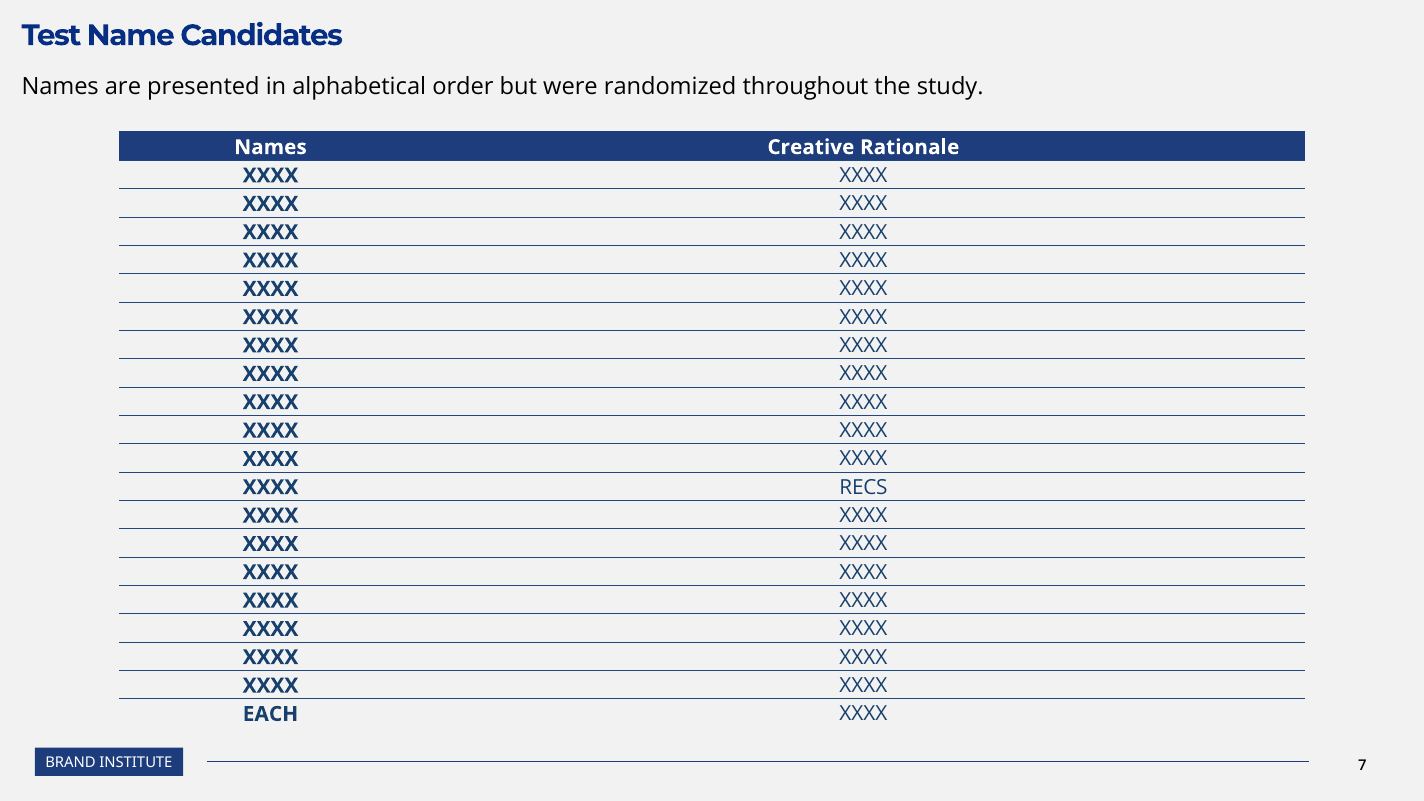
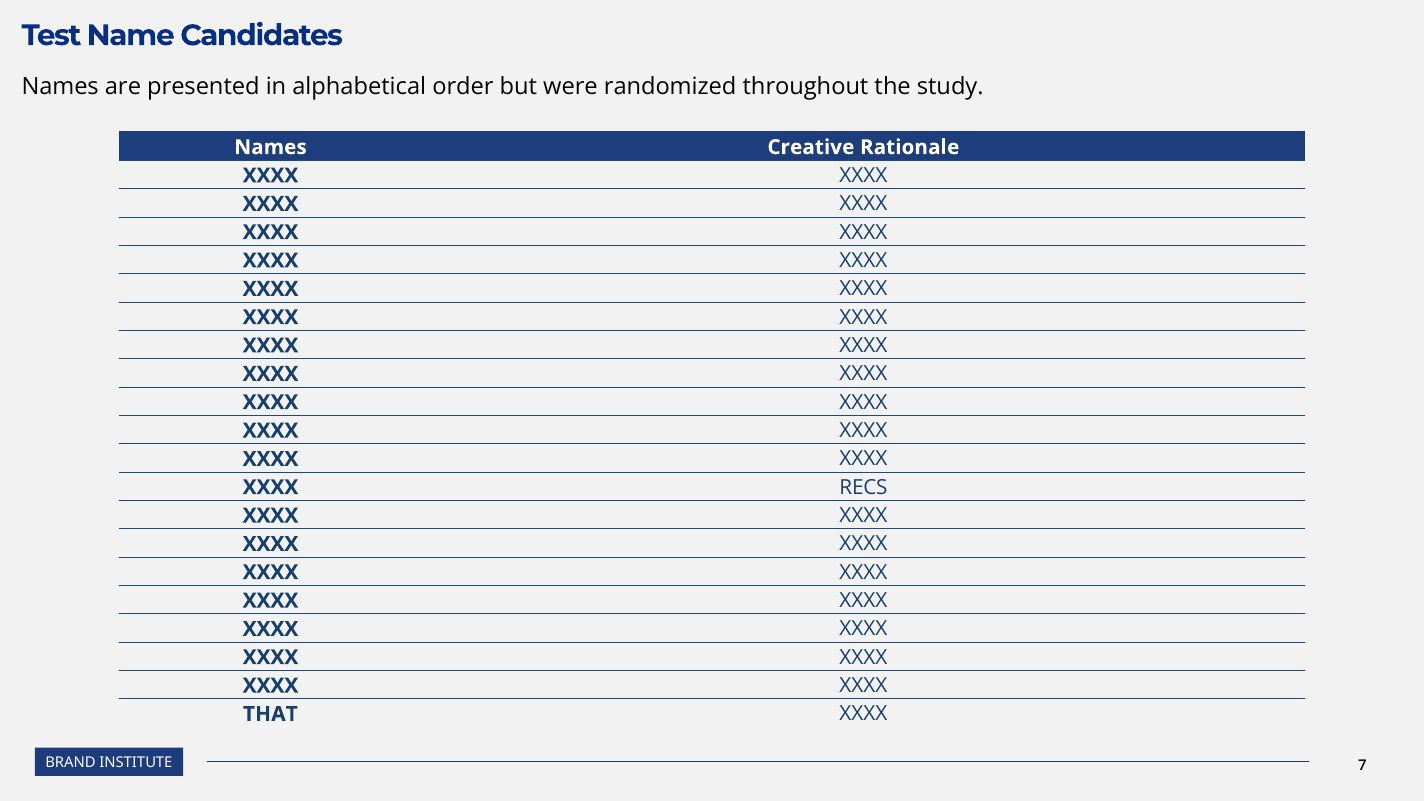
EACH: EACH -> THAT
